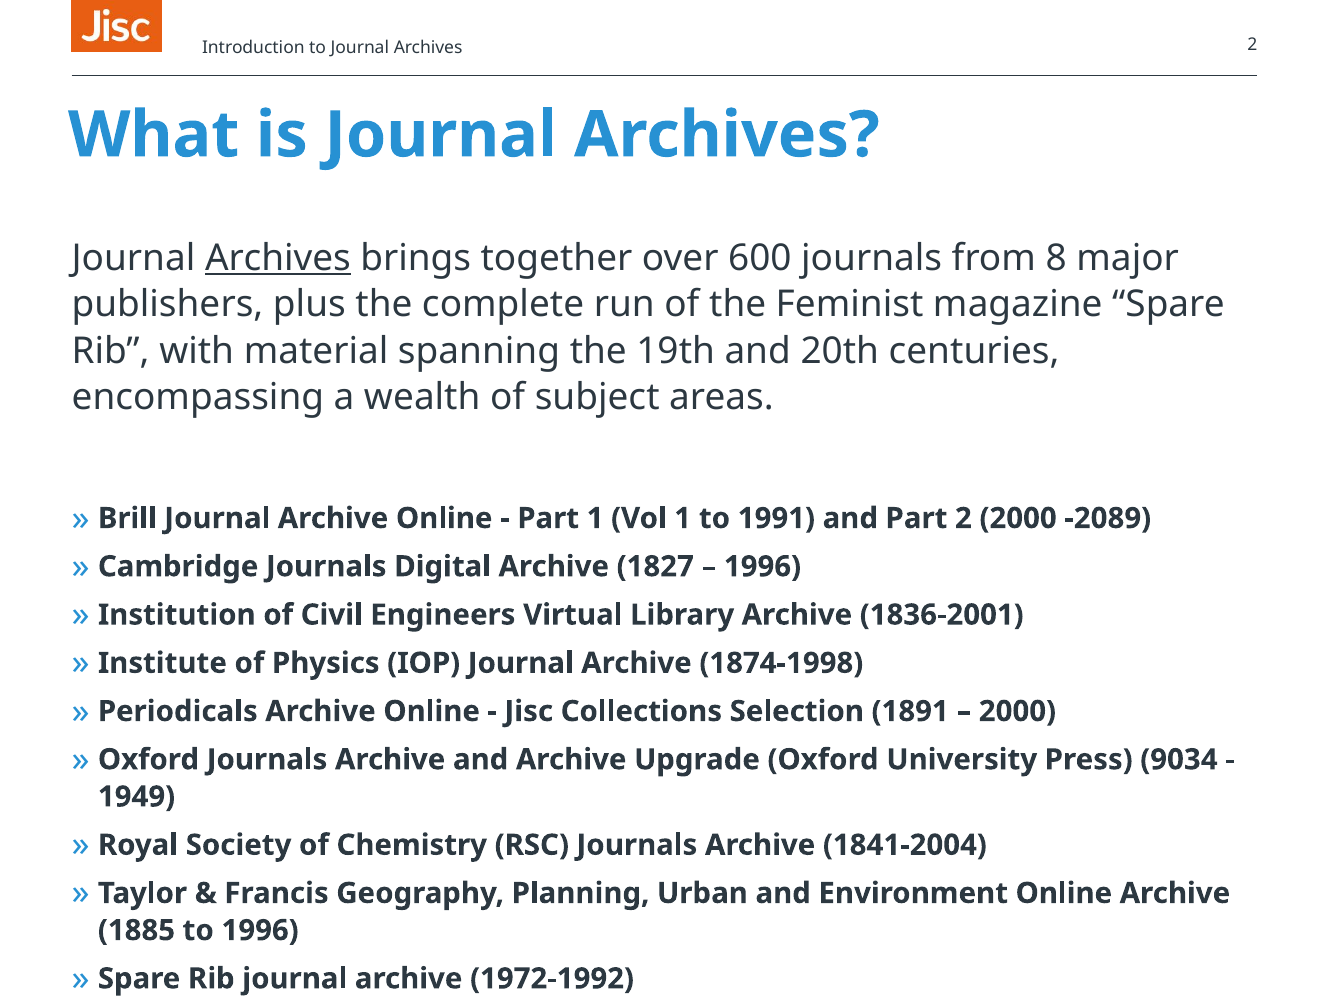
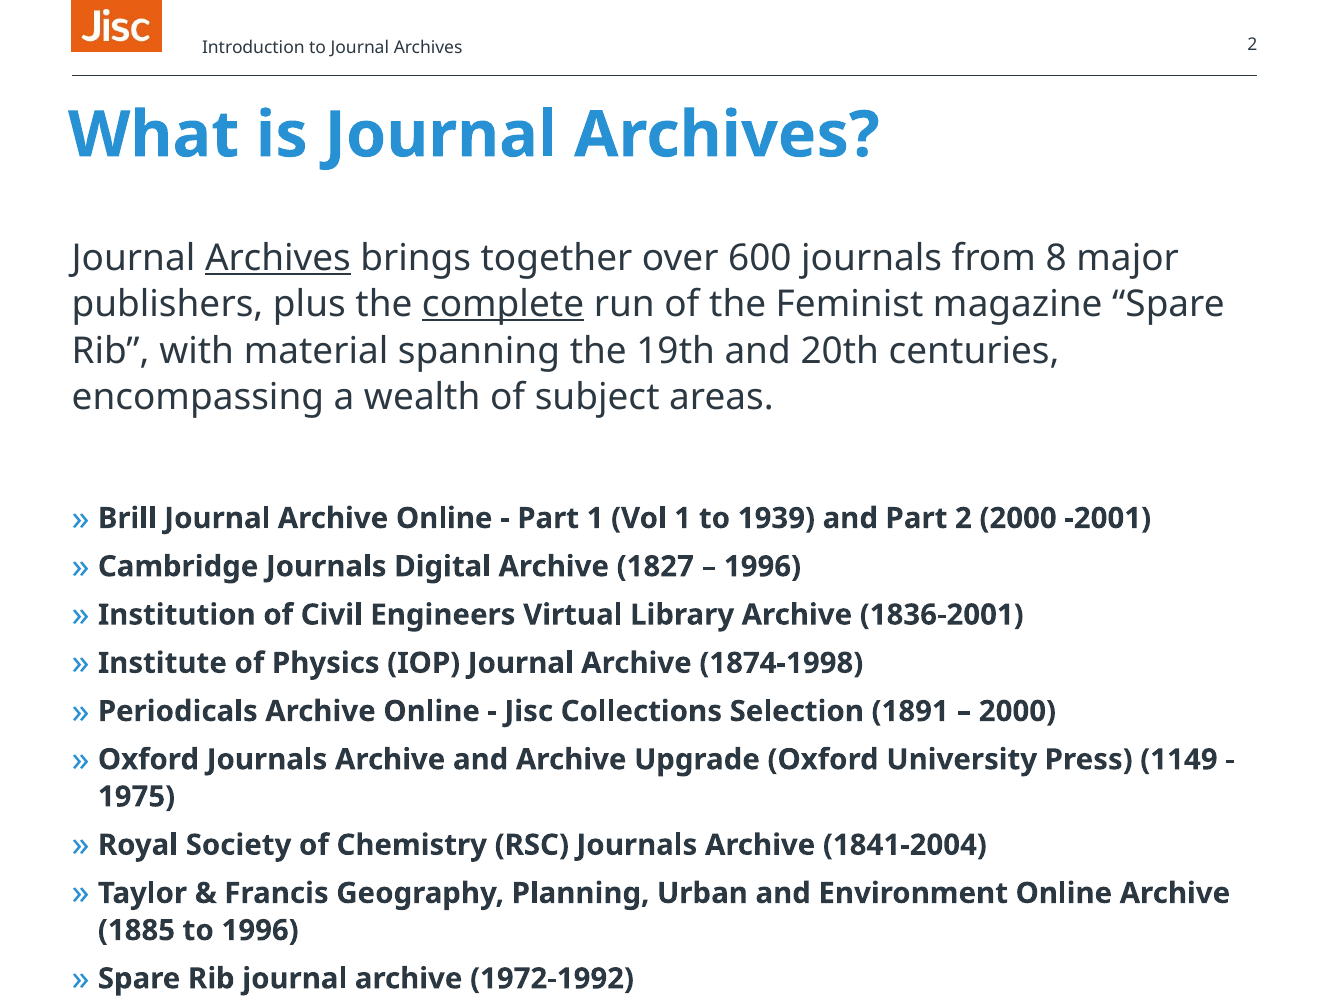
complete underline: none -> present
1991: 1991 -> 1939
-2089: -2089 -> -2001
9034: 9034 -> 1149
1949: 1949 -> 1975
